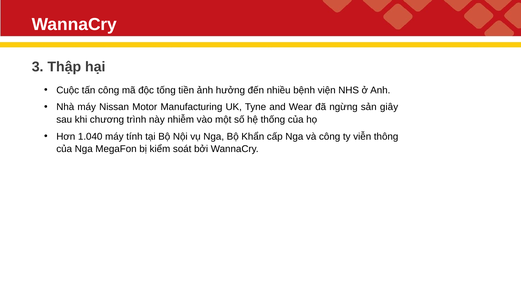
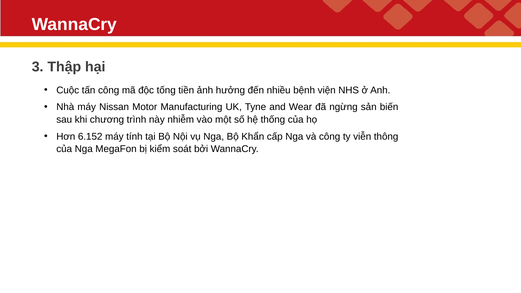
giây: giây -> biến
1.040: 1.040 -> 6.152
